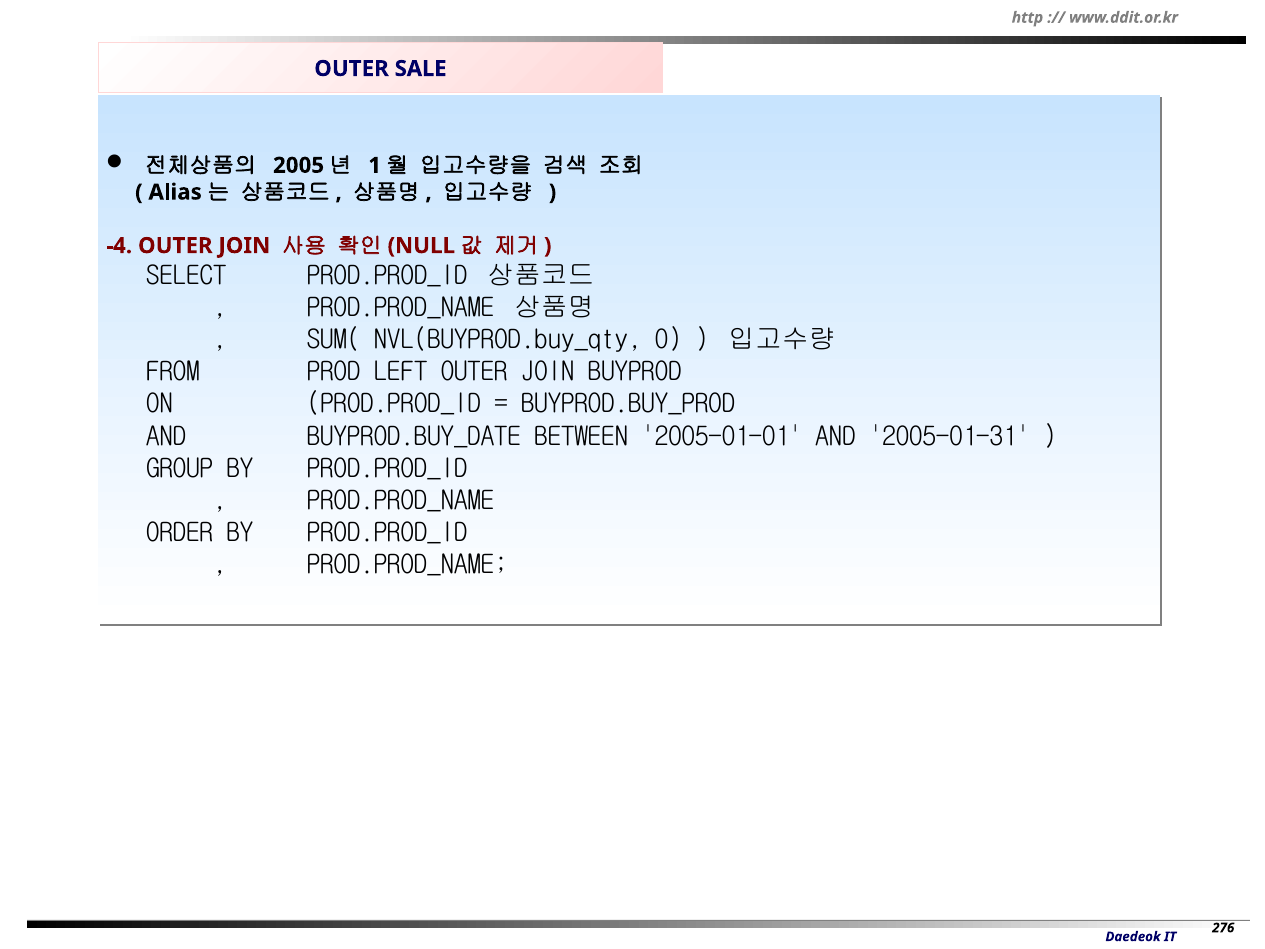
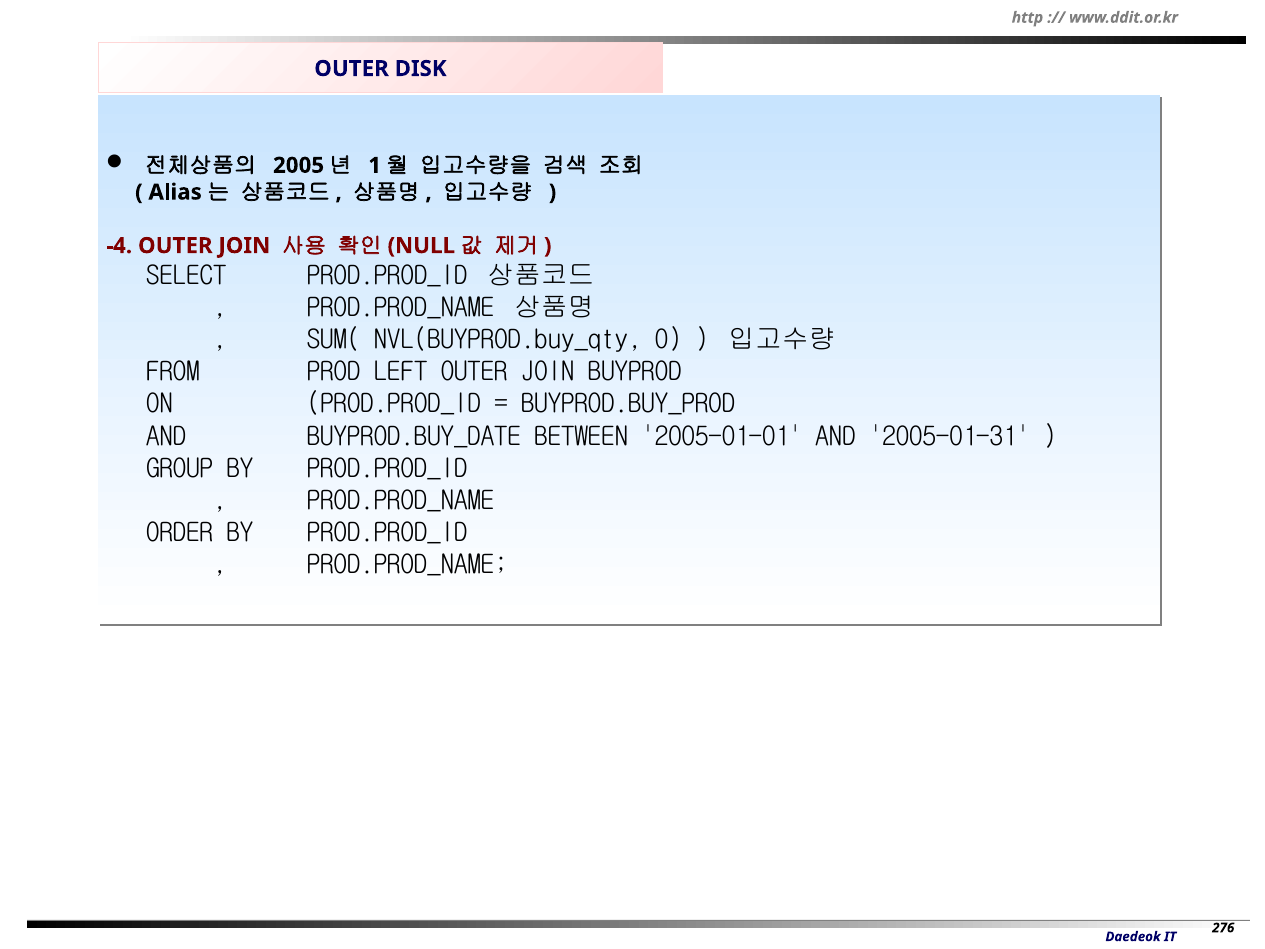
SALE: SALE -> DISK
